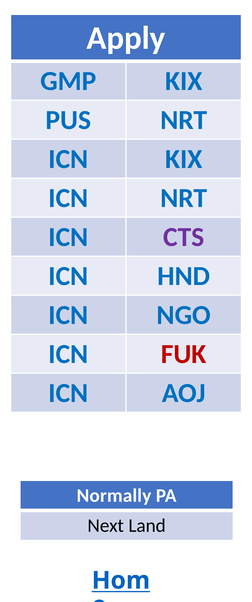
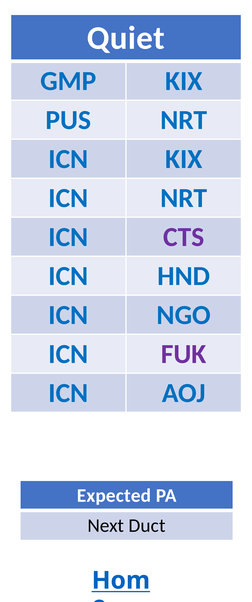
Apply: Apply -> Quiet
FUK colour: red -> purple
Normally: Normally -> Expected
Land: Land -> Duct
